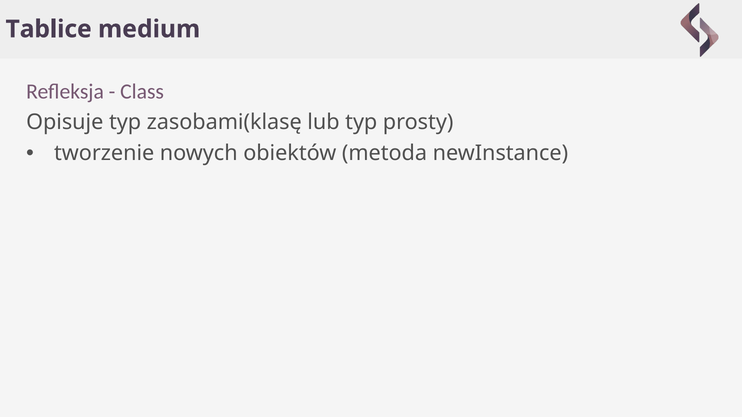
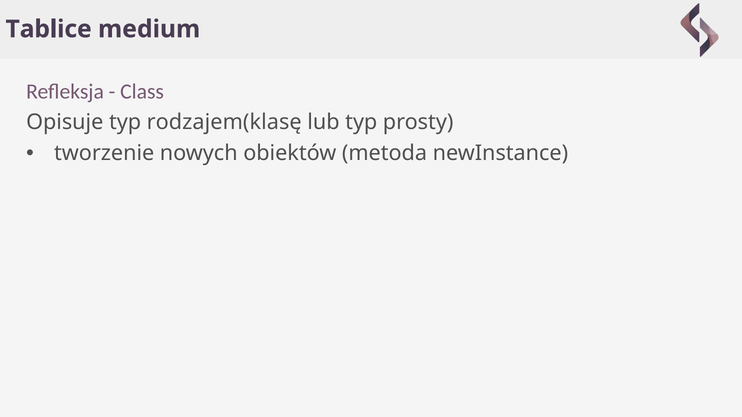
zasobami(klasę: zasobami(klasę -> rodzajem(klasę
